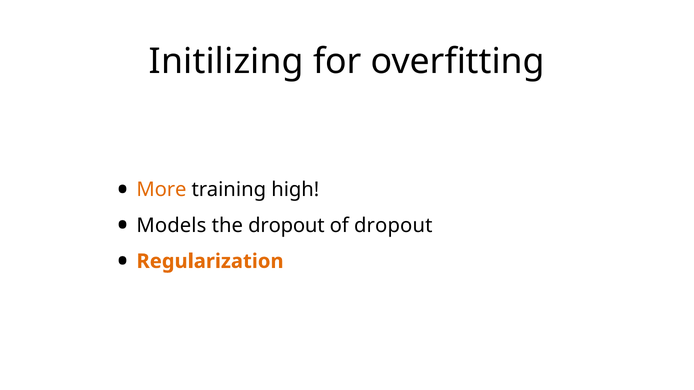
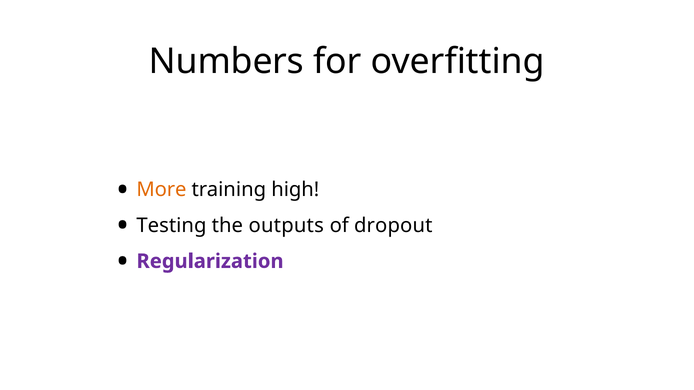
Initilizing: Initilizing -> Numbers
Models: Models -> Testing
the dropout: dropout -> outputs
Regularization colour: orange -> purple
